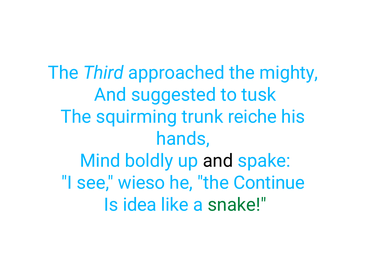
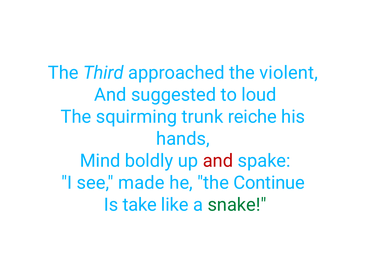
mighty: mighty -> violent
tusk: tusk -> loud
and at (218, 160) colour: black -> red
wieso: wieso -> made
idea: idea -> take
